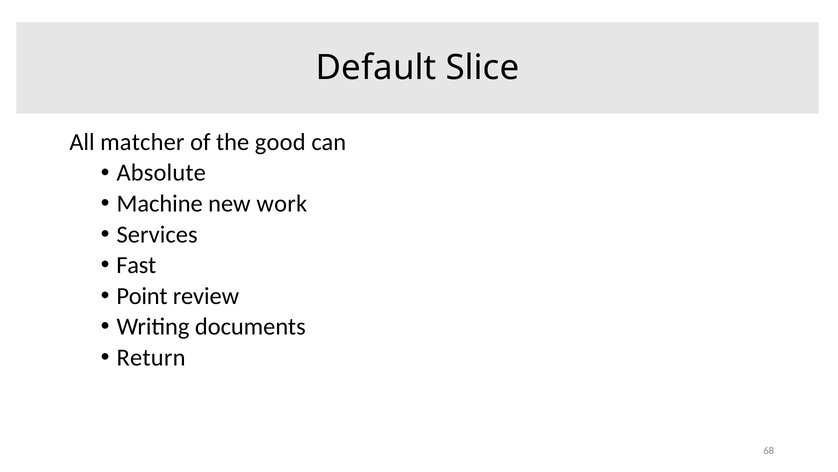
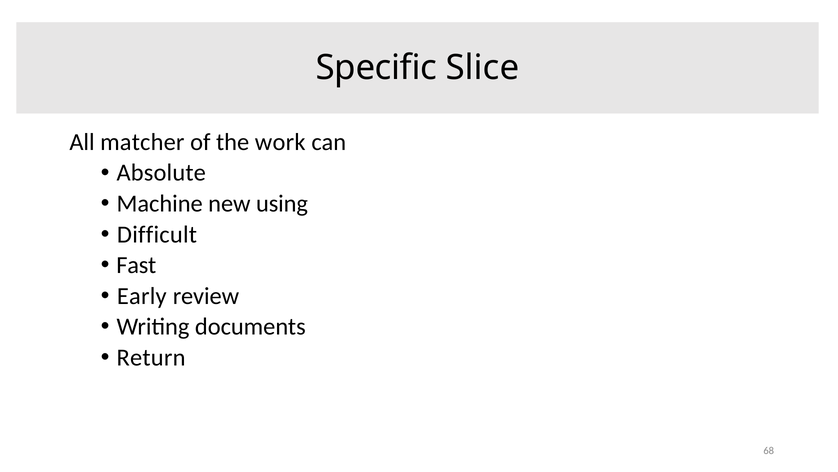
Default: Default -> Specific
good: good -> work
work: work -> using
Services: Services -> Difficult
Point: Point -> Early
